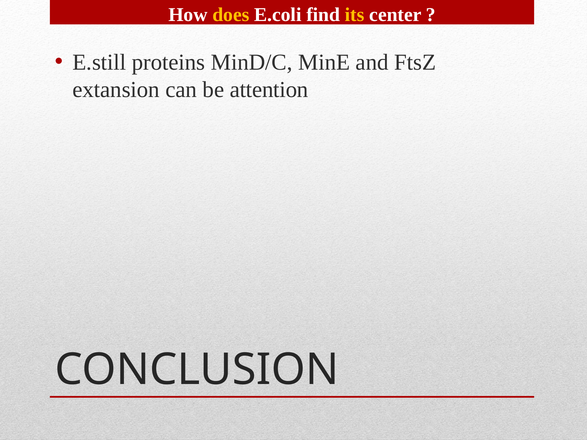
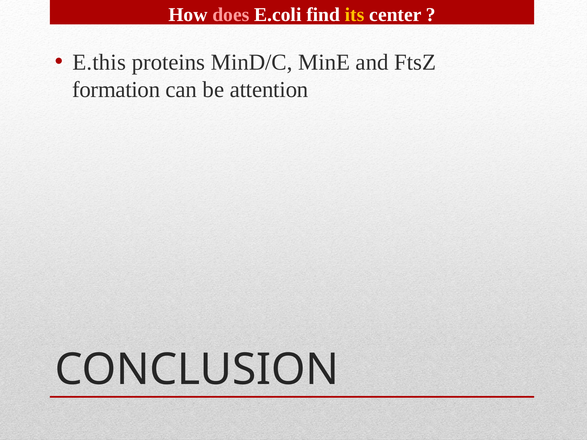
does colour: yellow -> pink
E.still: E.still -> E.this
extansion: extansion -> formation
